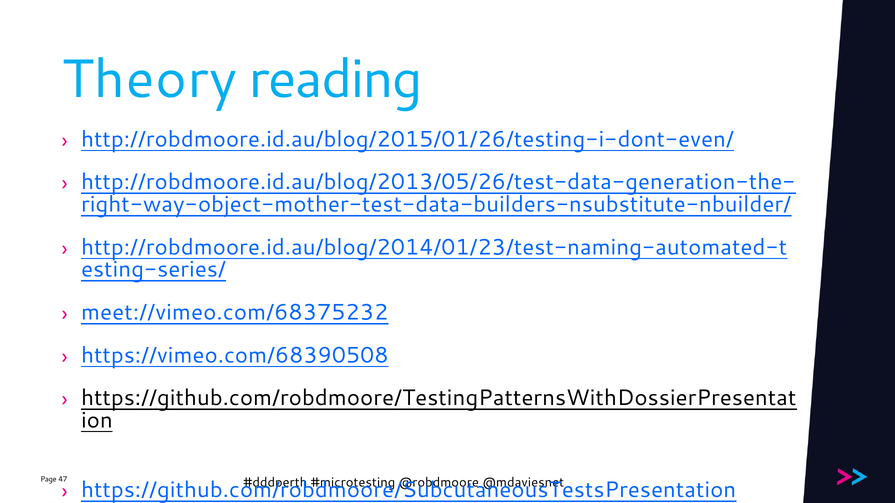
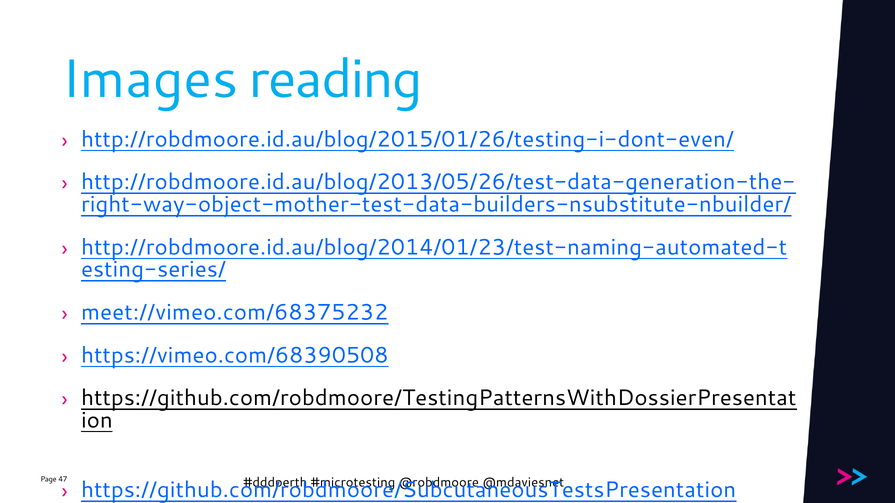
Theory: Theory -> Images
